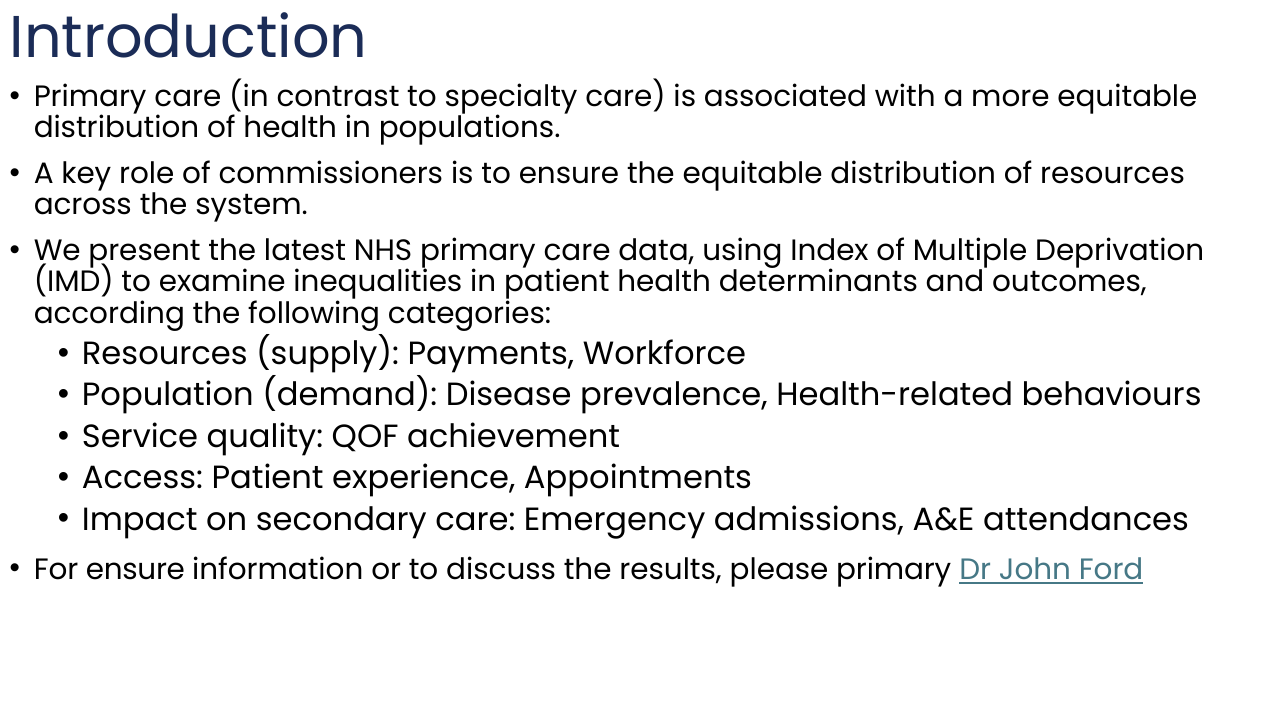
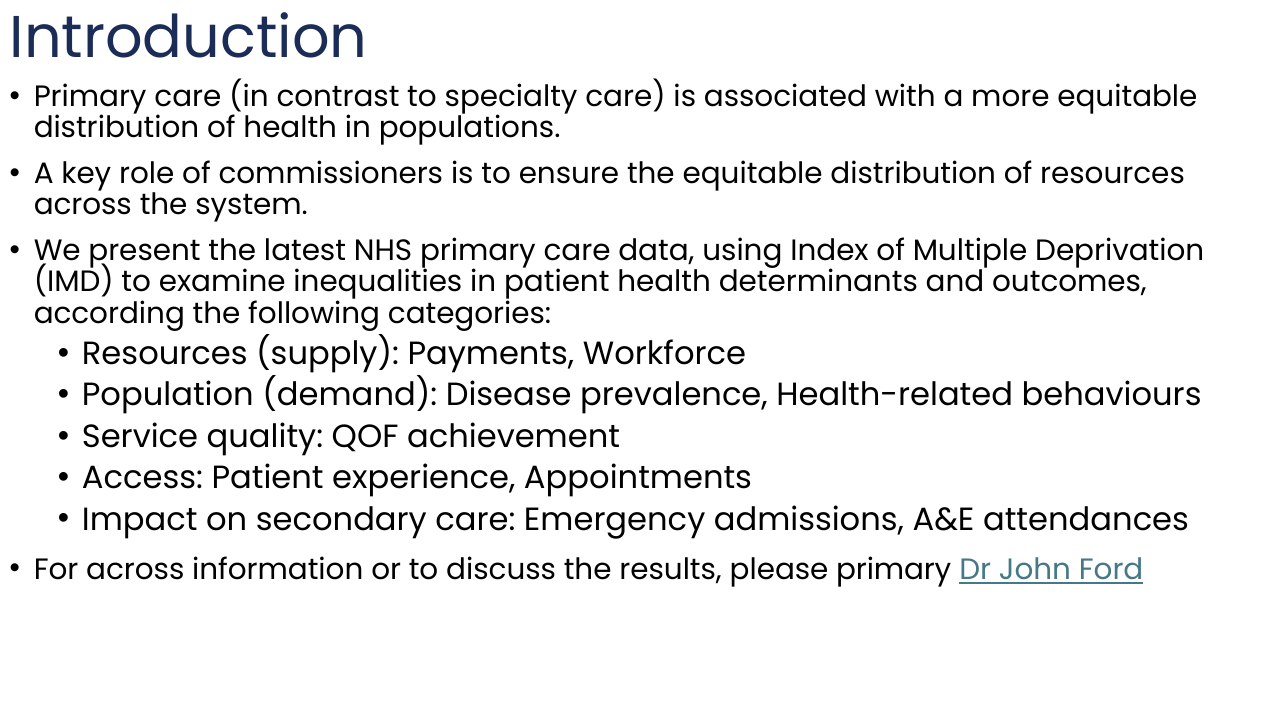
For ensure: ensure -> across
